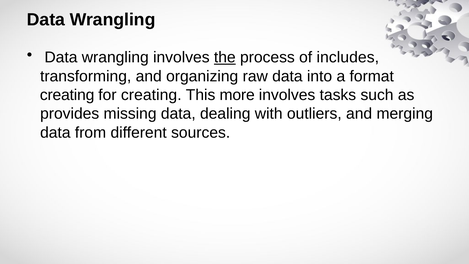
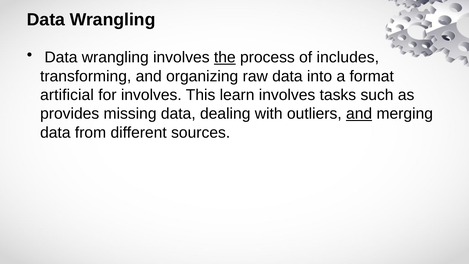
creating at (67, 95): creating -> artificial
for creating: creating -> involves
more: more -> learn
and at (359, 114) underline: none -> present
